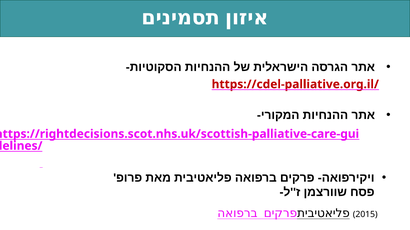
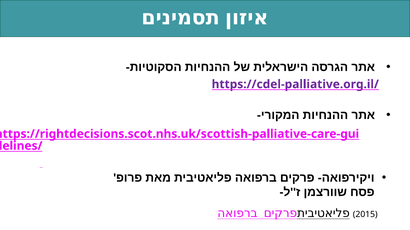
https://cdel-palliative.org.il/ colour: red -> purple
